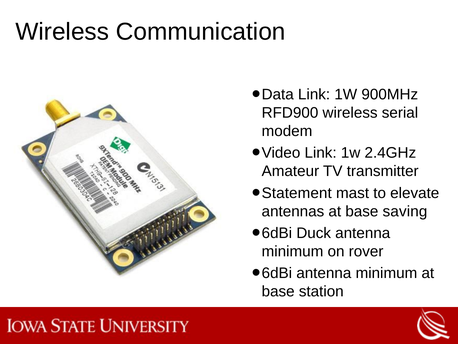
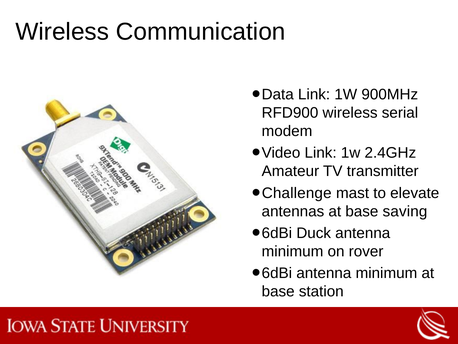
Statement: Statement -> Challenge
